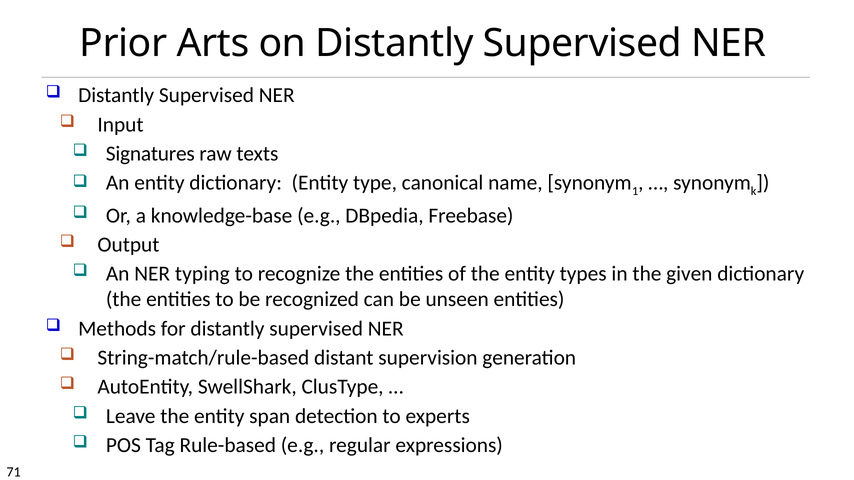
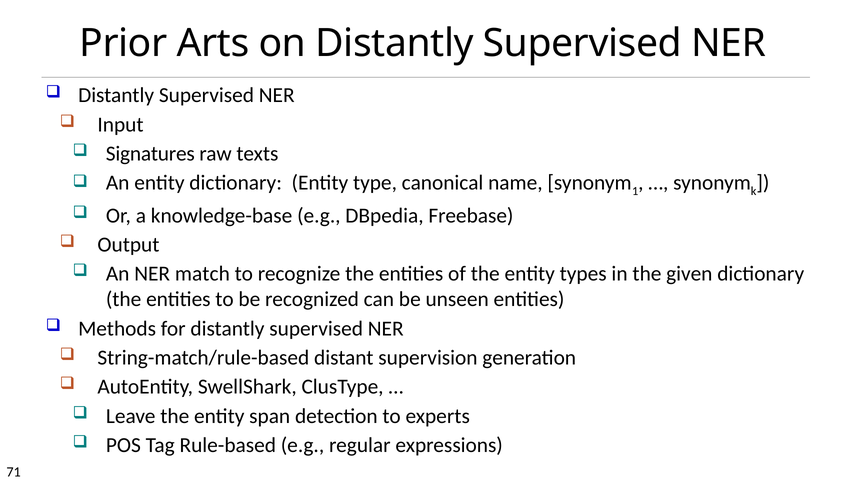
typing: typing -> match
